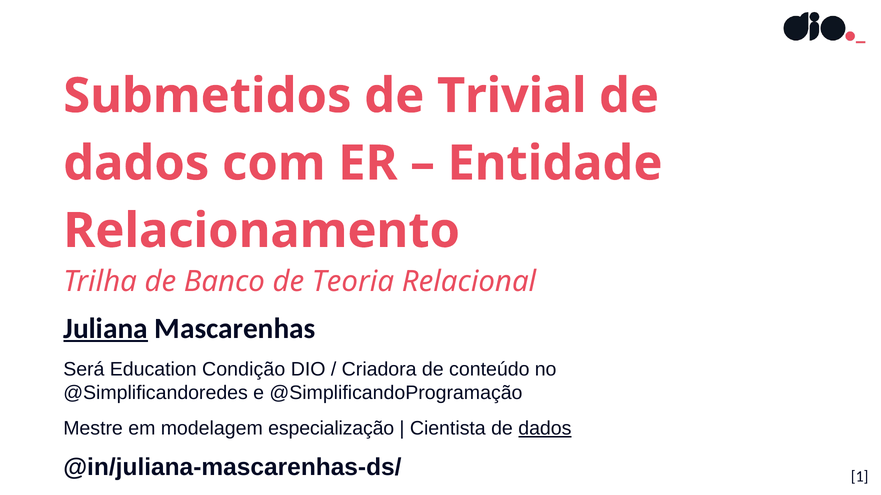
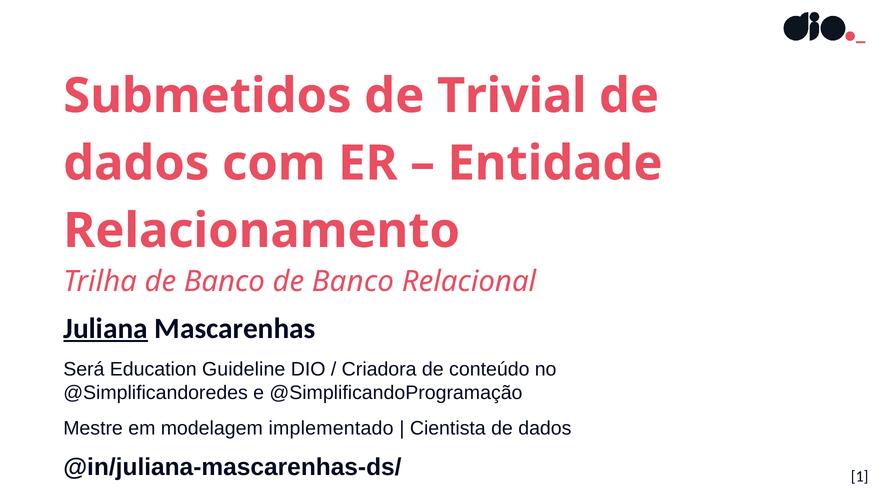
Banco de Teoria: Teoria -> Banco
Condição: Condição -> Guideline
especialização: especialização -> implementado
dados at (545, 429) underline: present -> none
